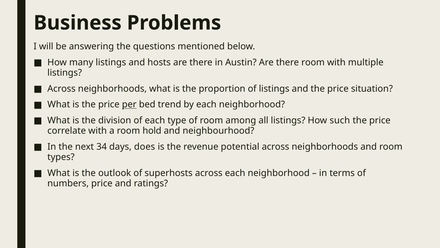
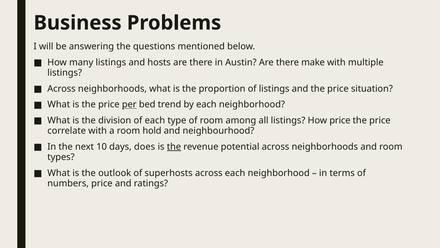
there room: room -> make
How such: such -> price
34: 34 -> 10
the at (174, 146) underline: none -> present
